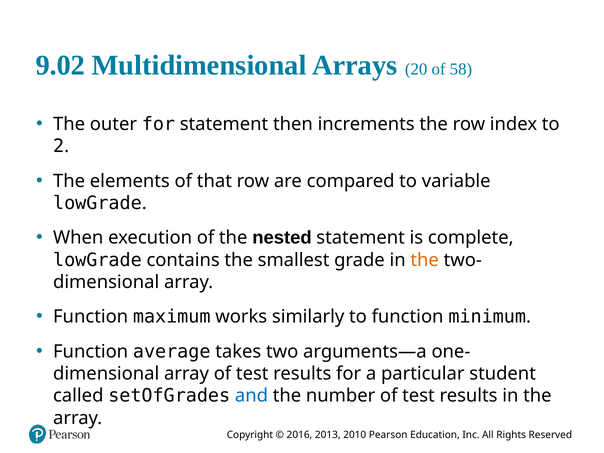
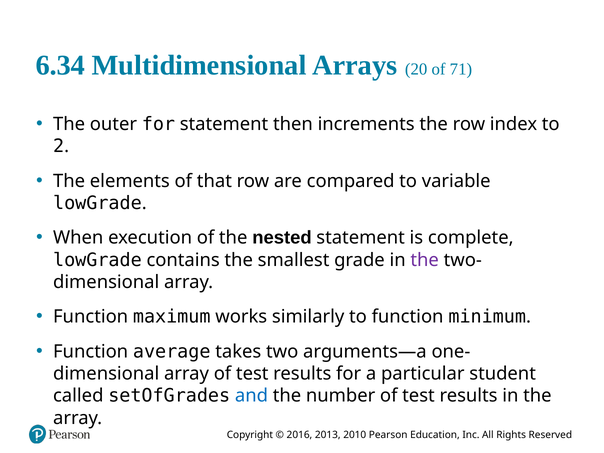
9.02: 9.02 -> 6.34
58: 58 -> 71
the at (425, 260) colour: orange -> purple
